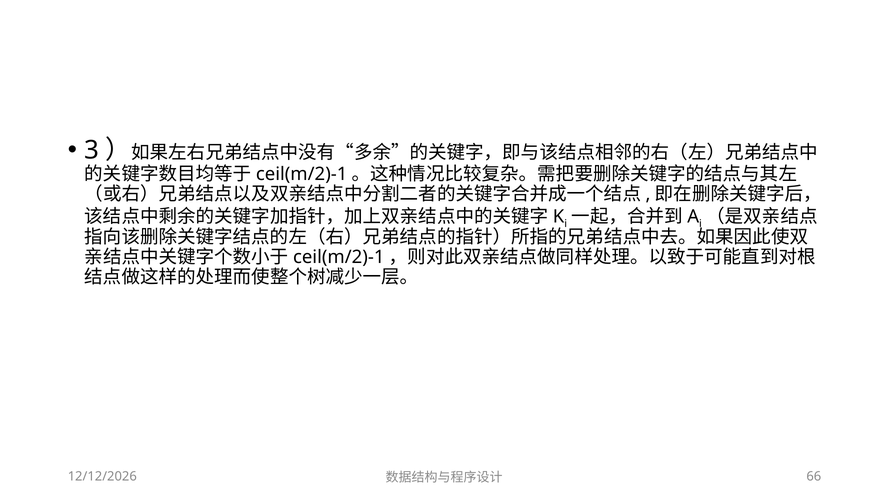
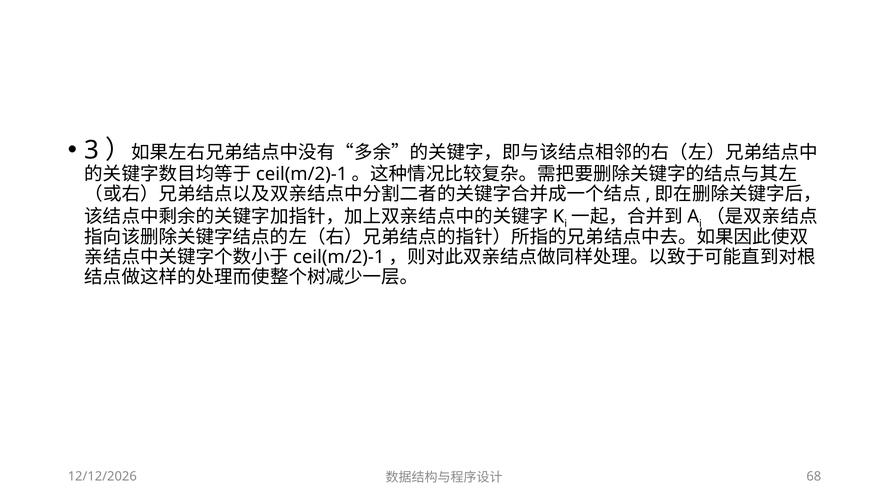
66: 66 -> 68
